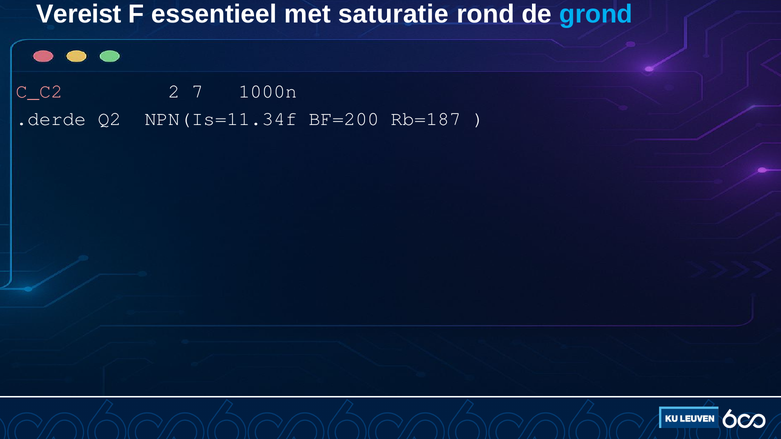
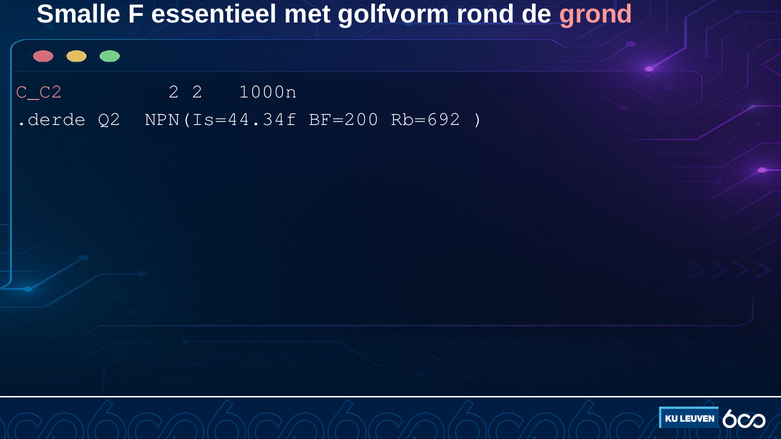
Vereist: Vereist -> Smalle
saturatie: saturatie -> golfvorm
grond colour: light blue -> pink
2 7: 7 -> 2
NPN(Is=11.34f: NPN(Is=11.34f -> NPN(Is=44.34f
Rb=187: Rb=187 -> Rb=692
